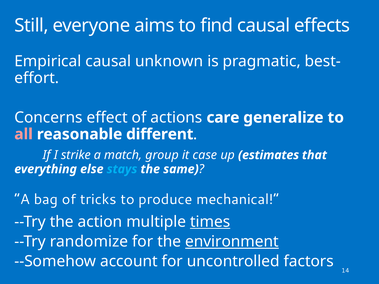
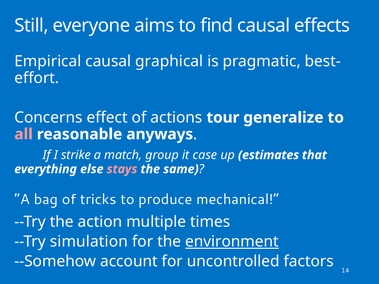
unknown: unknown -> graphical
care: care -> tour
different: different -> anyways
stays colour: light blue -> pink
times underline: present -> none
randomize: randomize -> simulation
